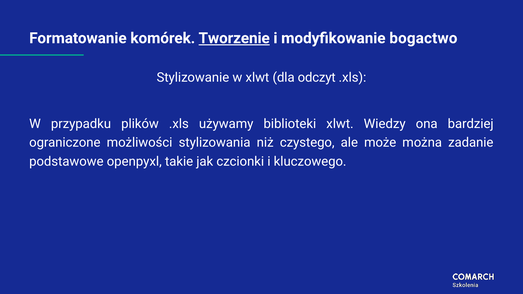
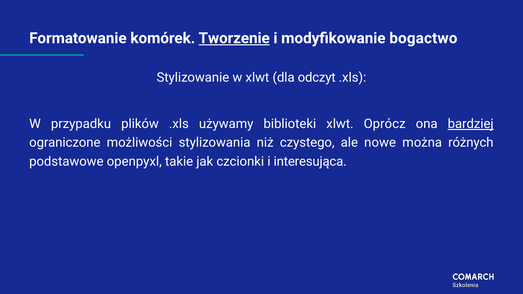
Wiedzy: Wiedzy -> Oprócz
bardziej underline: none -> present
może: może -> nowe
zadanie: zadanie -> różnych
kluczowego: kluczowego -> interesująca
